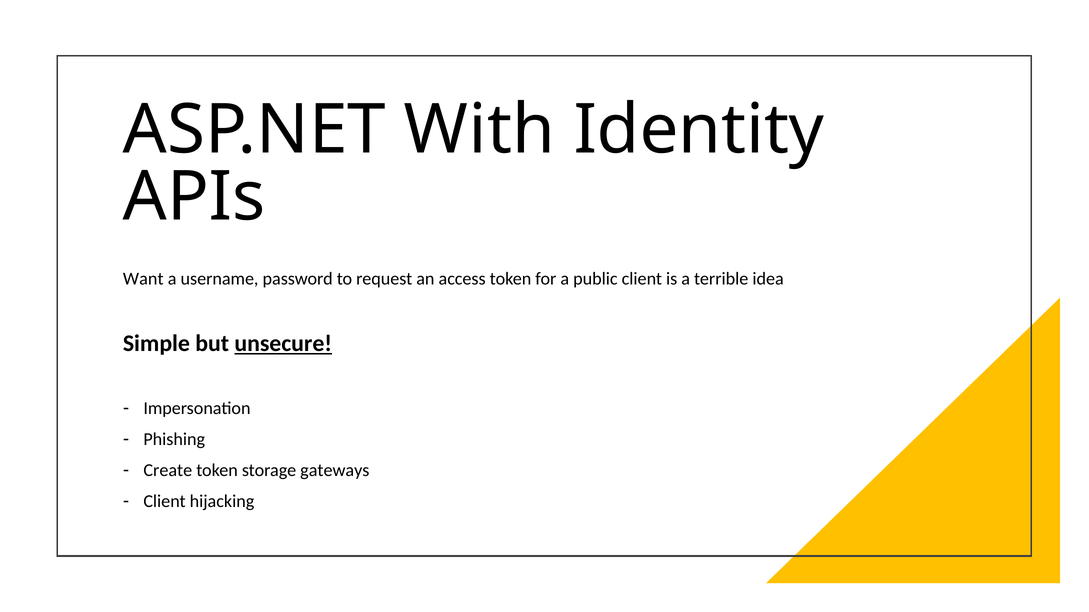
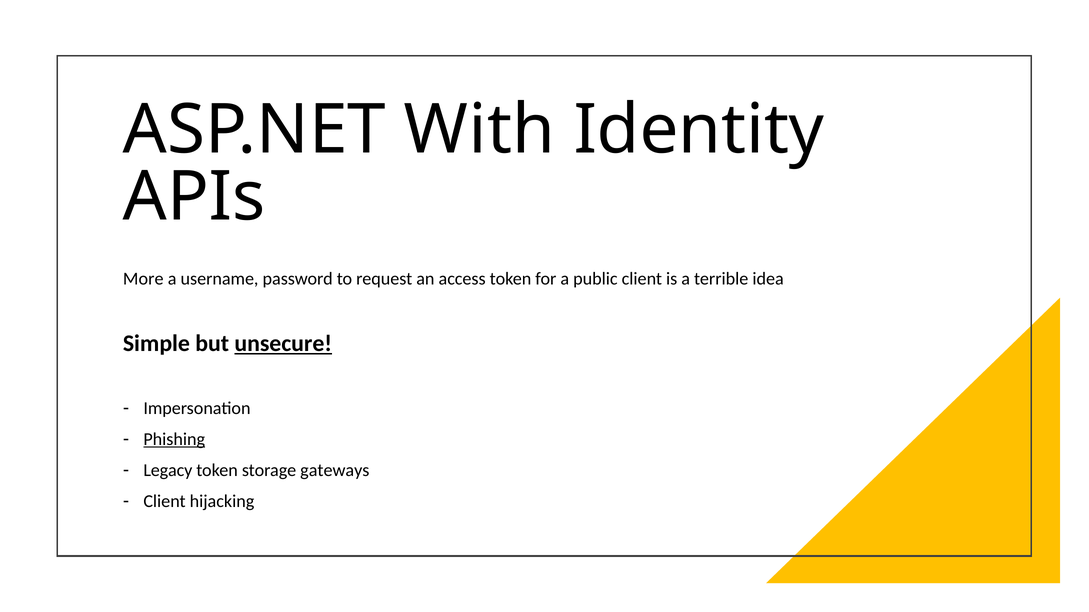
Want: Want -> More
Phishing underline: none -> present
Create: Create -> Legacy
